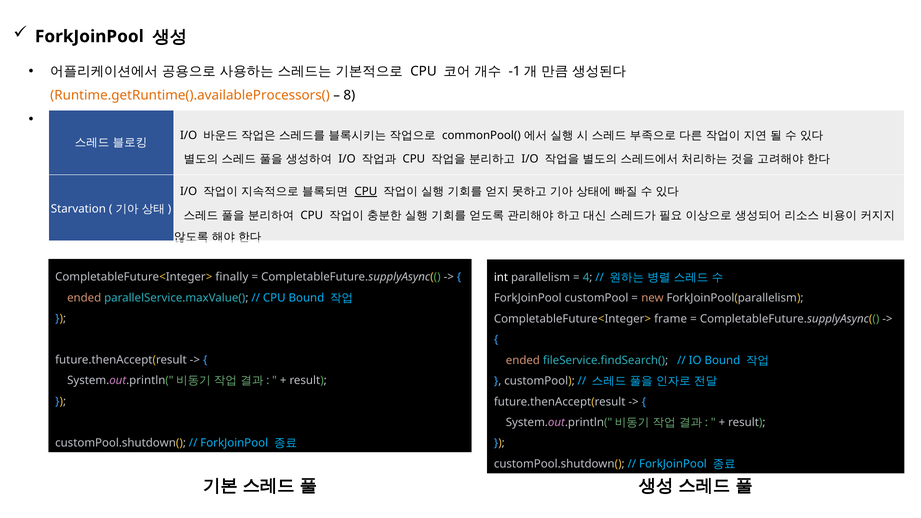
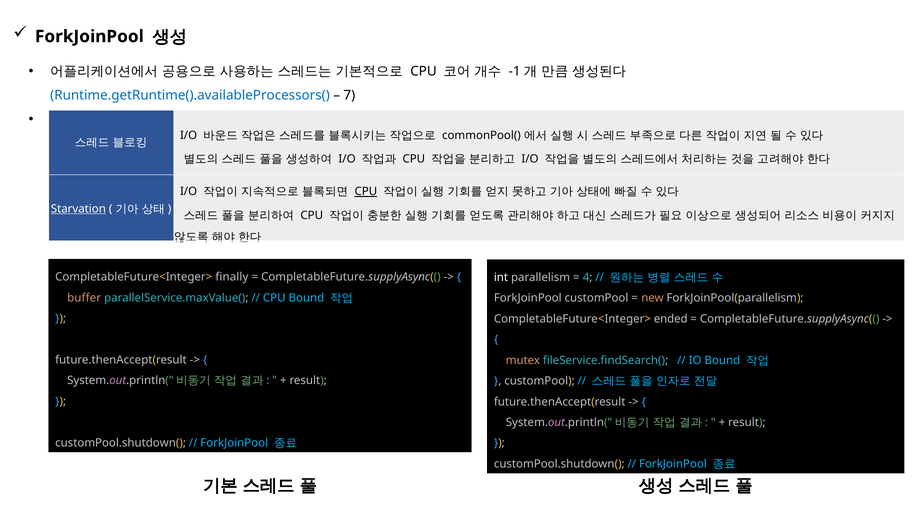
Runtime.getRuntime().availableProcessors( colour: orange -> blue
8: 8 -> 7
Starvation underline: none -> present
ended at (84, 298): ended -> buffer
frame: frame -> ended
ended at (523, 360): ended -> mutex
